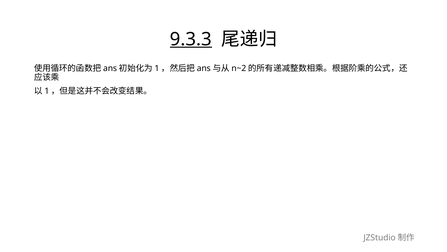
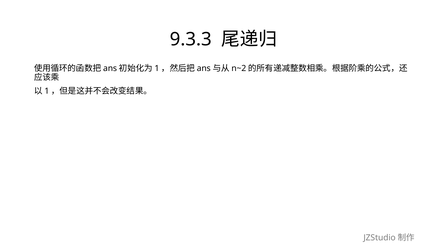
9.3.3 underline: present -> none
